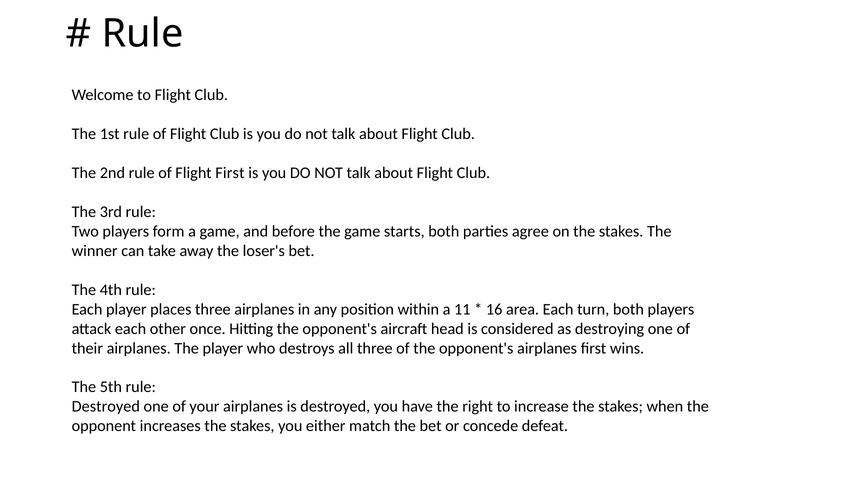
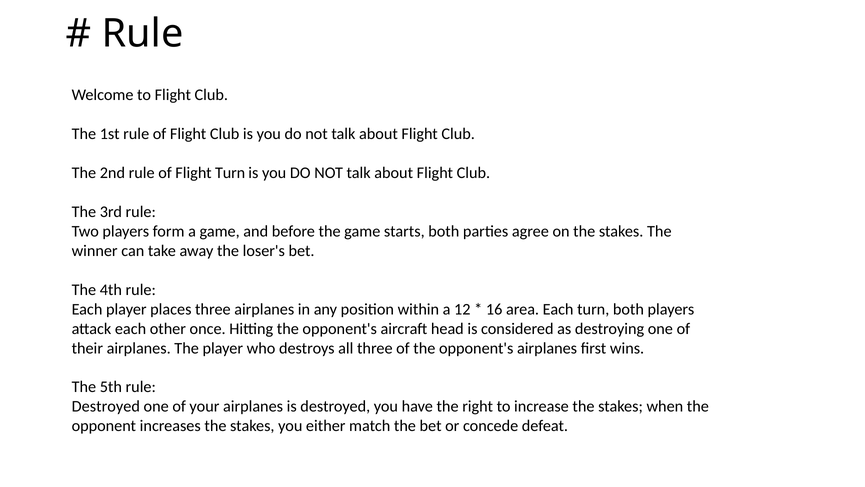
Flight First: First -> Turn
11: 11 -> 12
